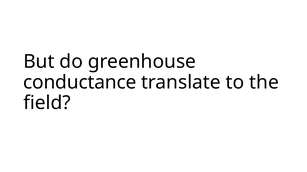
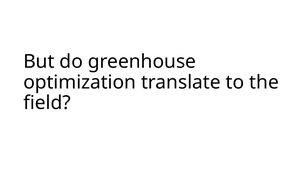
conductance: conductance -> optimization
